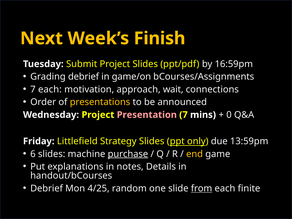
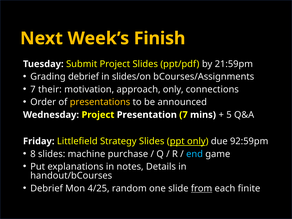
16:59pm: 16:59pm -> 21:59pm
game/on: game/on -> slides/on
7 each: each -> their
approach wait: wait -> only
Presentation colour: pink -> white
0: 0 -> 5
13:59pm: 13:59pm -> 92:59pm
6: 6 -> 8
purchase underline: present -> none
end colour: yellow -> light blue
